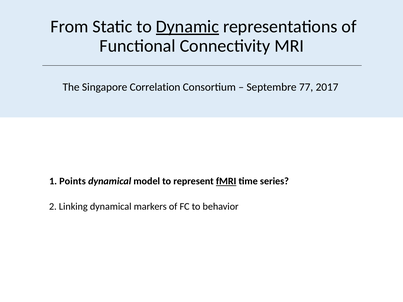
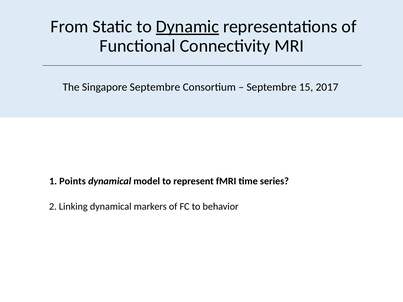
Singapore Correlation: Correlation -> Septembre
77: 77 -> 15
fMRI underline: present -> none
